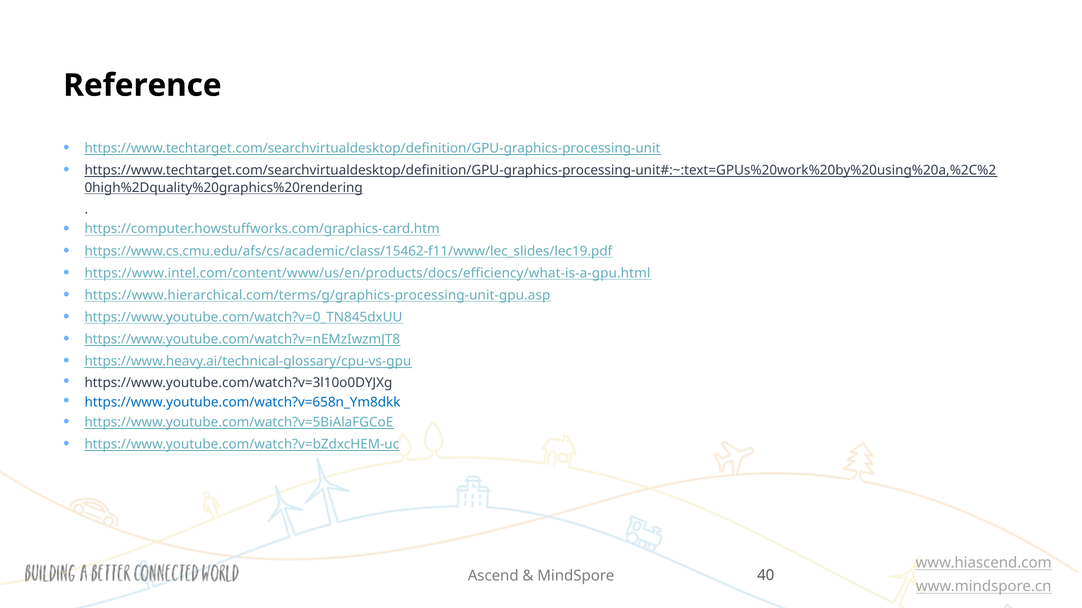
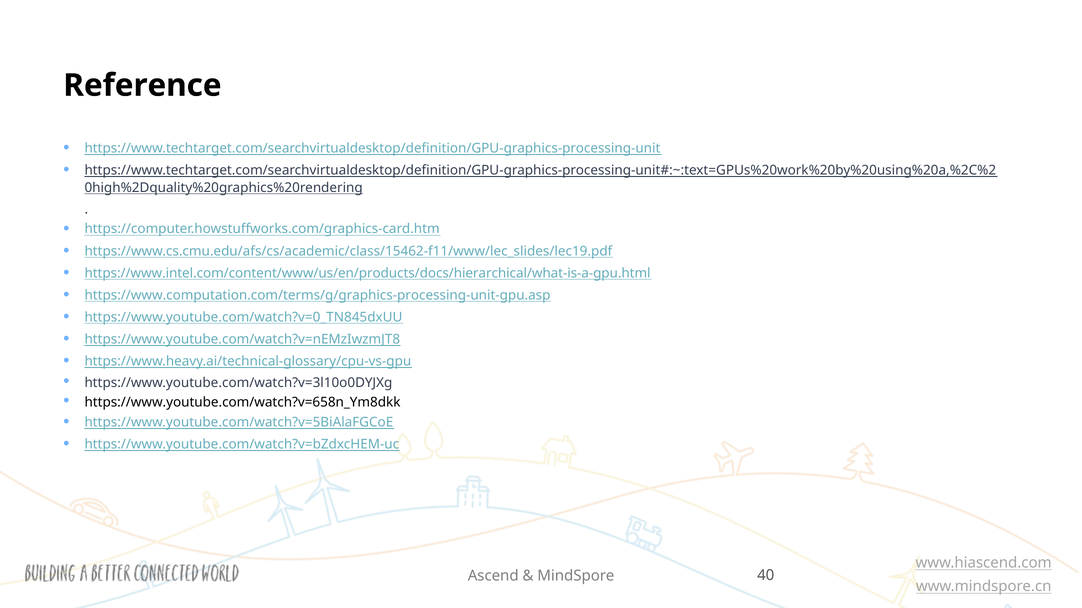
https://www.intel.com/content/www/us/en/products/docs/efficiency/what-is-a-gpu.html: https://www.intel.com/content/www/us/en/products/docs/efficiency/what-is-a-gpu.html -> https://www.intel.com/content/www/us/en/products/docs/hierarchical/what-is-a-gpu.html
https://www.hierarchical.com/terms/g/graphics-processing-unit-gpu.asp: https://www.hierarchical.com/terms/g/graphics-processing-unit-gpu.asp -> https://www.computation.com/terms/g/graphics-processing-unit-gpu.asp
https://www.youtube.com/watch?v=658n_Ym8dkk colour: blue -> black
